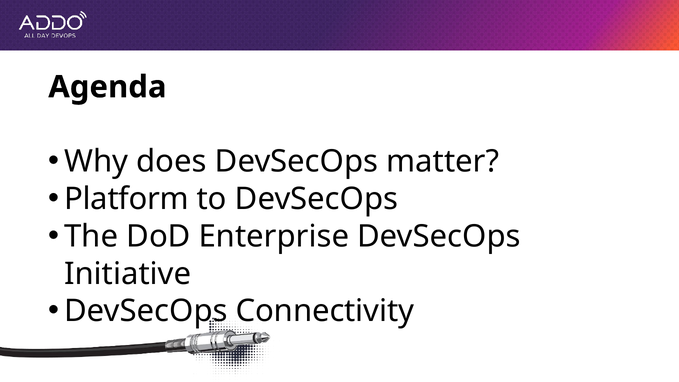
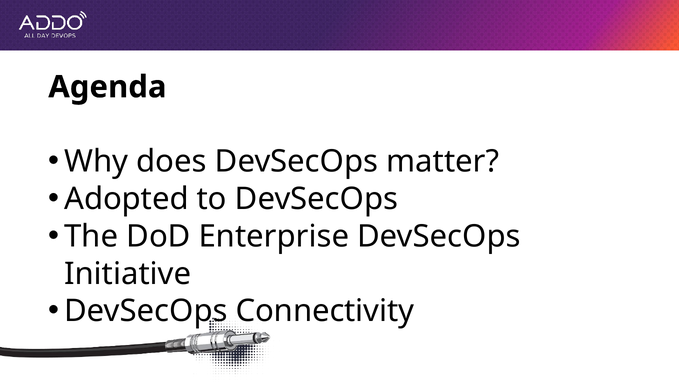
Platform: Platform -> Adopted
